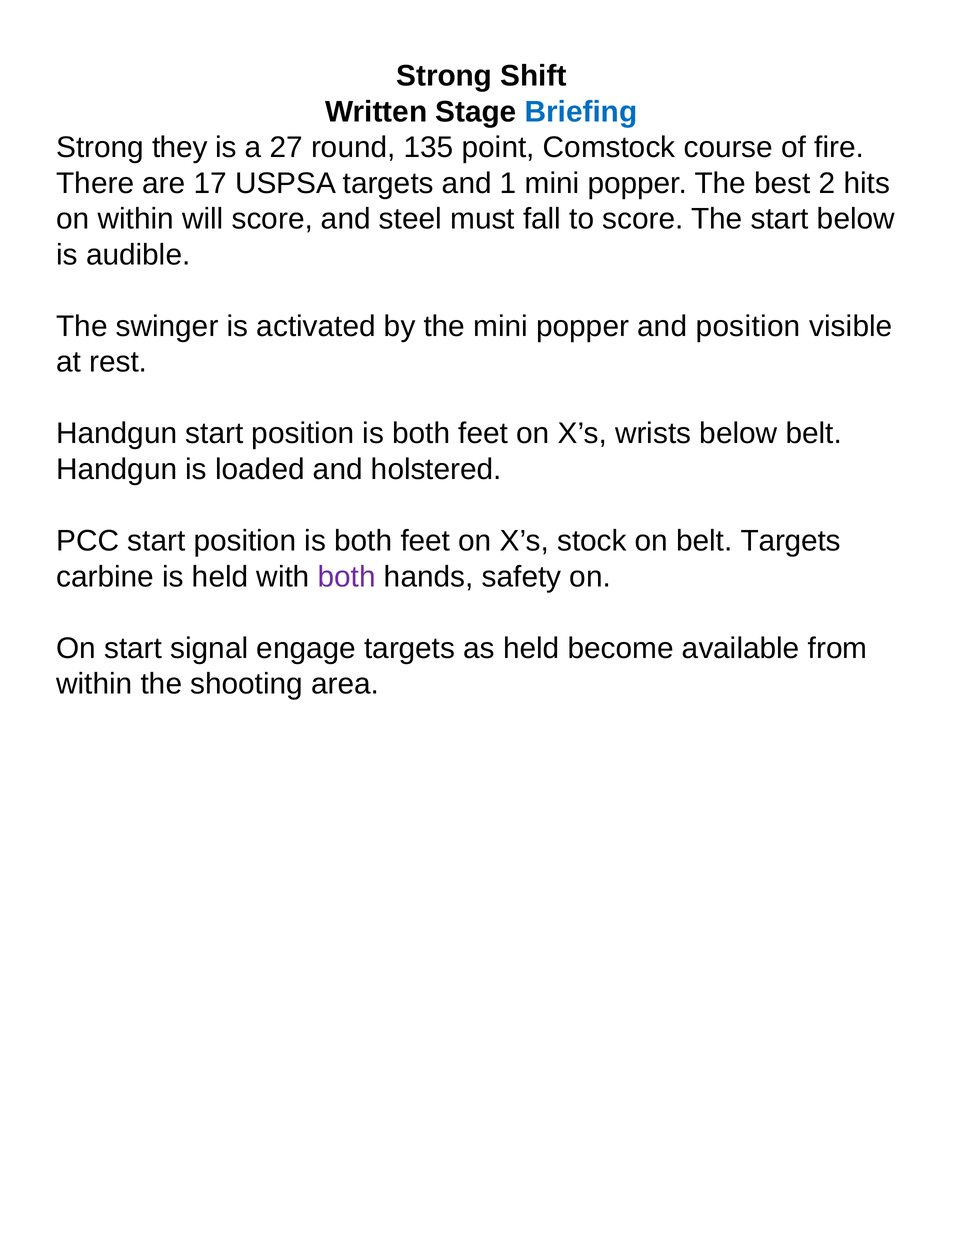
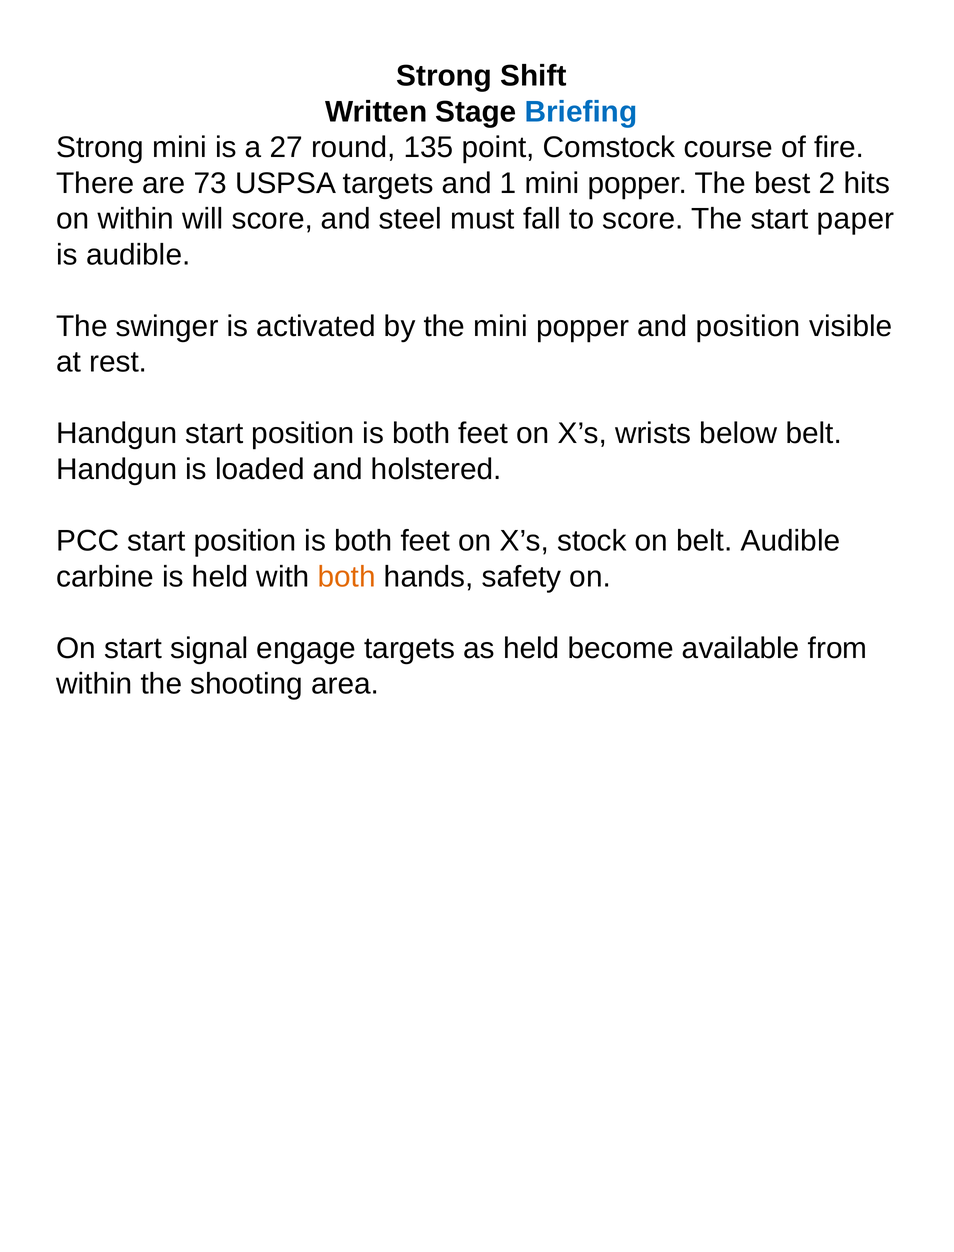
Strong they: they -> mini
17: 17 -> 73
start below: below -> paper
belt Targets: Targets -> Audible
both at (347, 577) colour: purple -> orange
